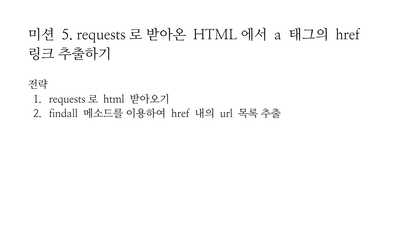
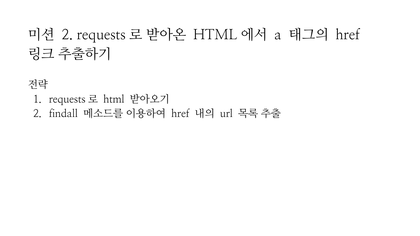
5 at (67, 35): 5 -> 2
